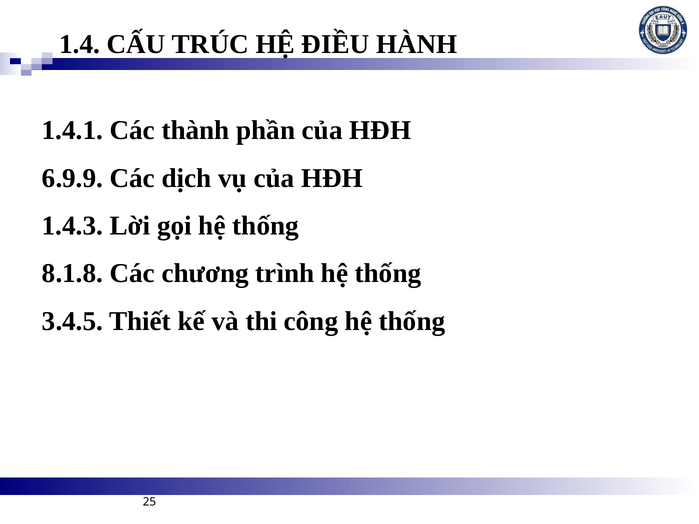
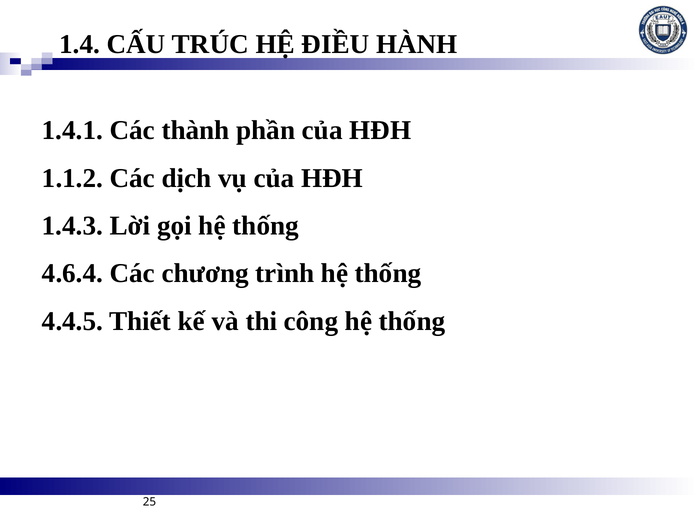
6.9.9: 6.9.9 -> 1.1.2
8.1.8: 8.1.8 -> 4.6.4
3.4.5: 3.4.5 -> 4.4.5
